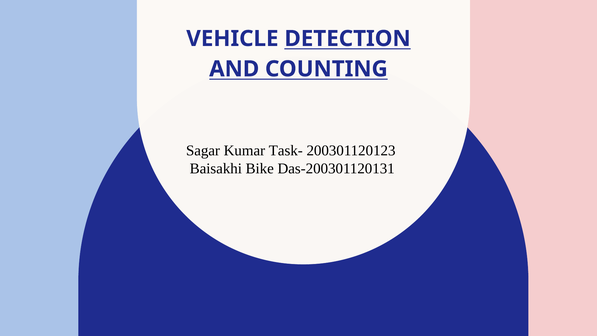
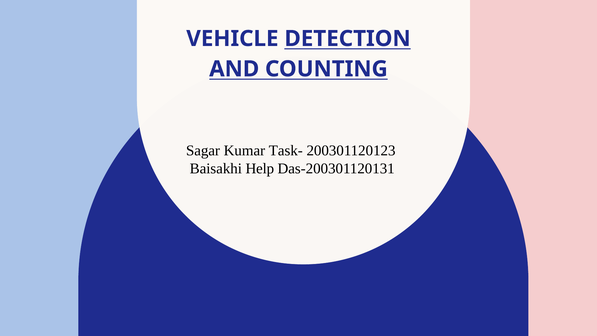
Bike: Bike -> Help
